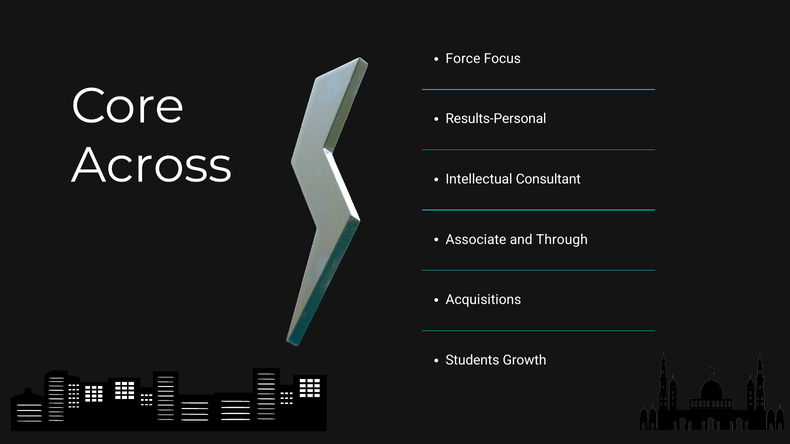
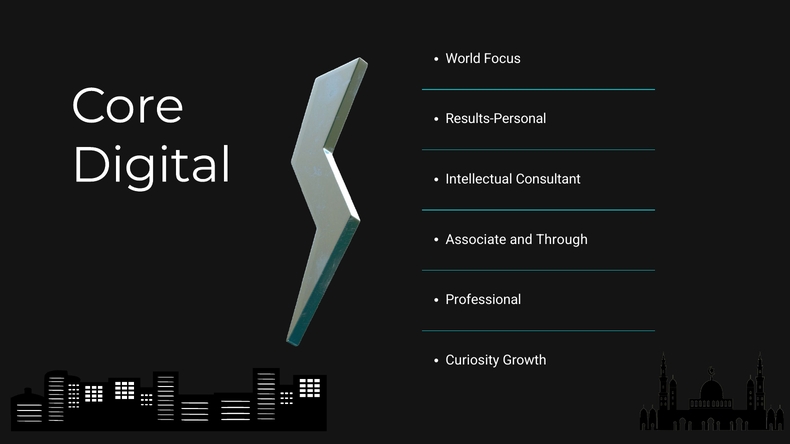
Force: Force -> World
Across: Across -> Digital
Acquisitions: Acquisitions -> Professional
Students: Students -> Curiosity
